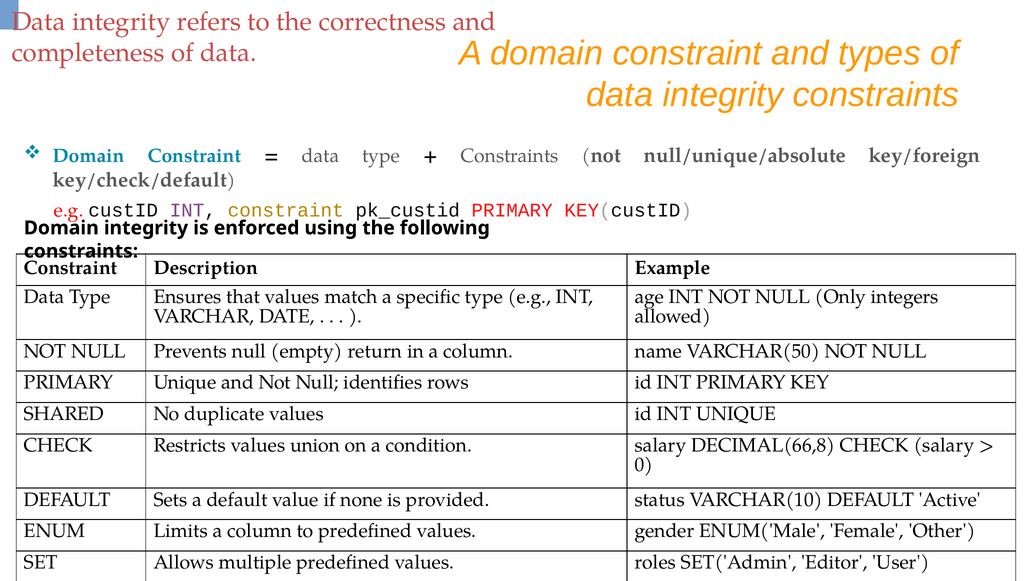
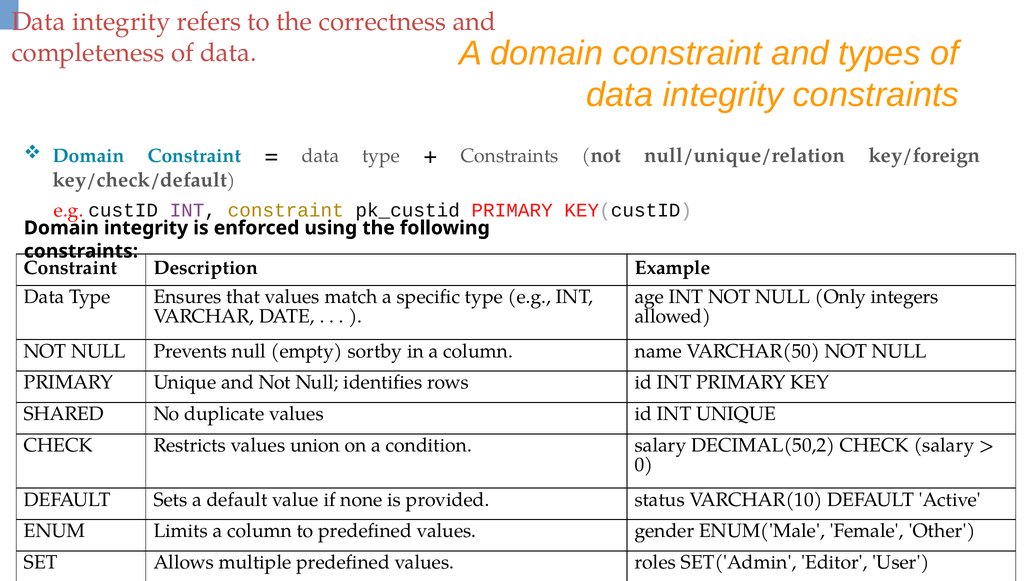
null/unique/absolute: null/unique/absolute -> null/unique/relation
return: return -> sortby
DECIMAL(66,8: DECIMAL(66,8 -> DECIMAL(50,2
